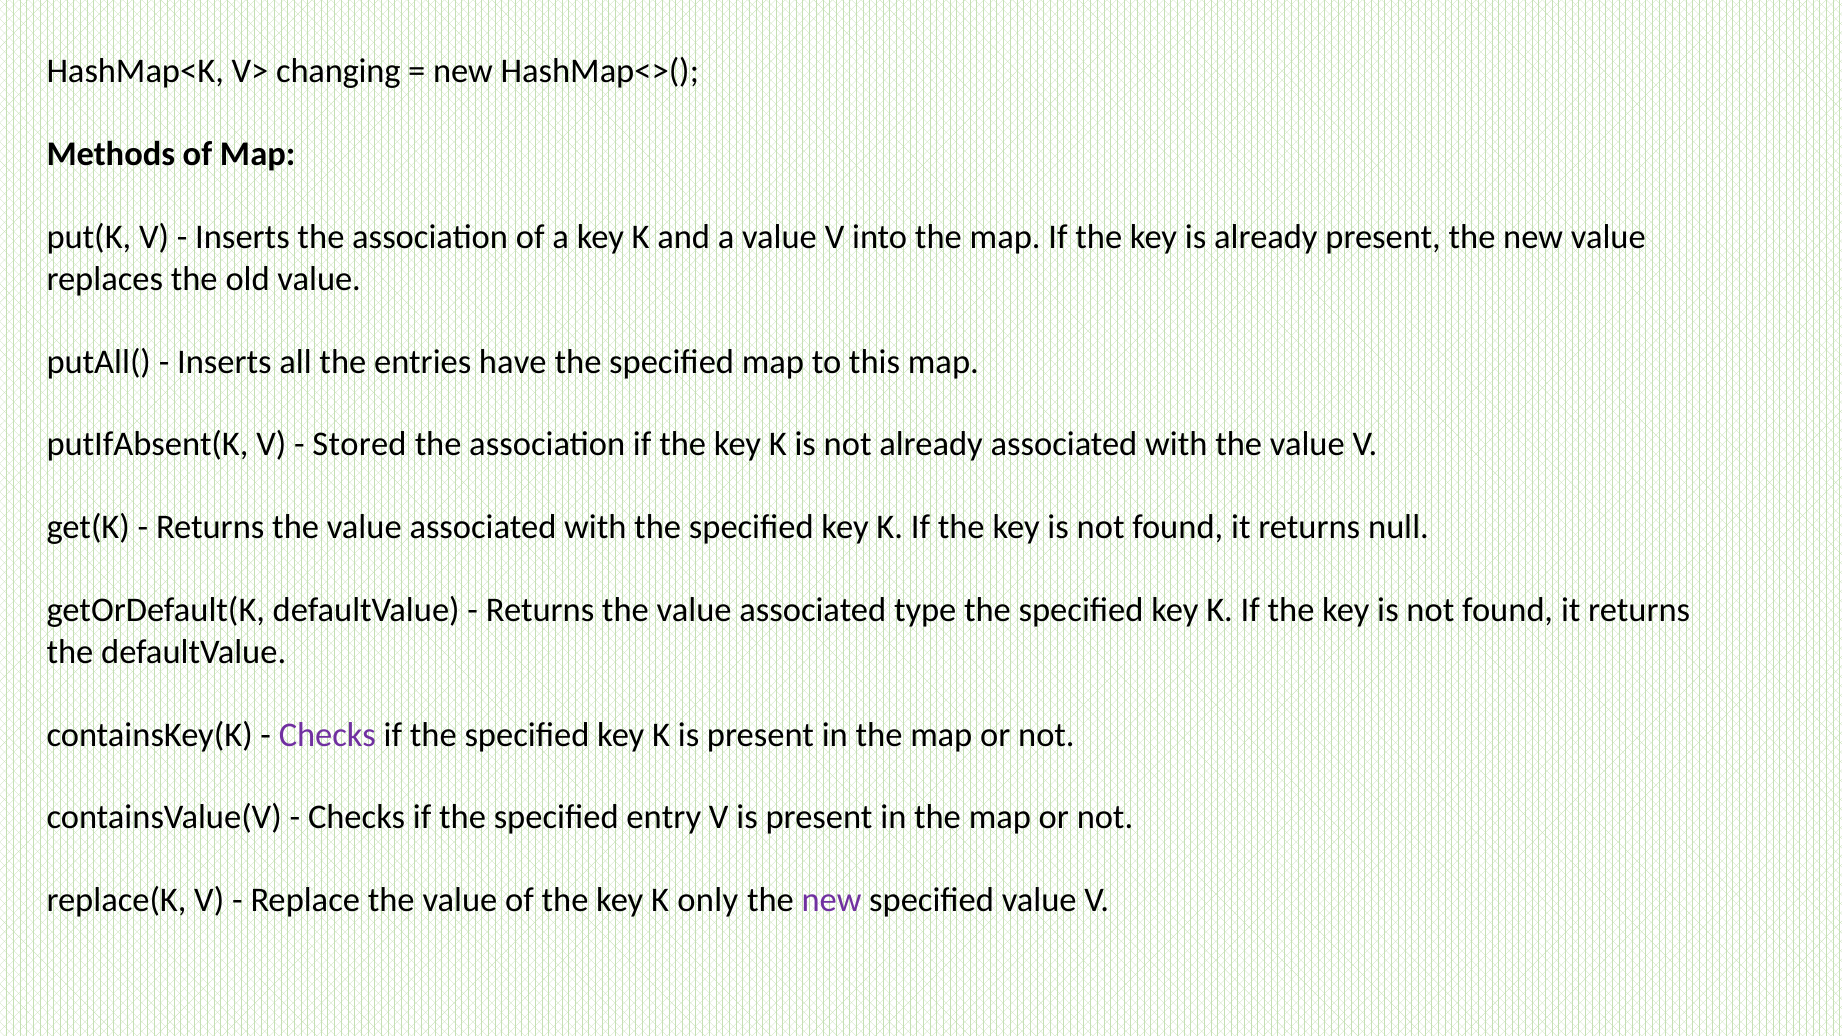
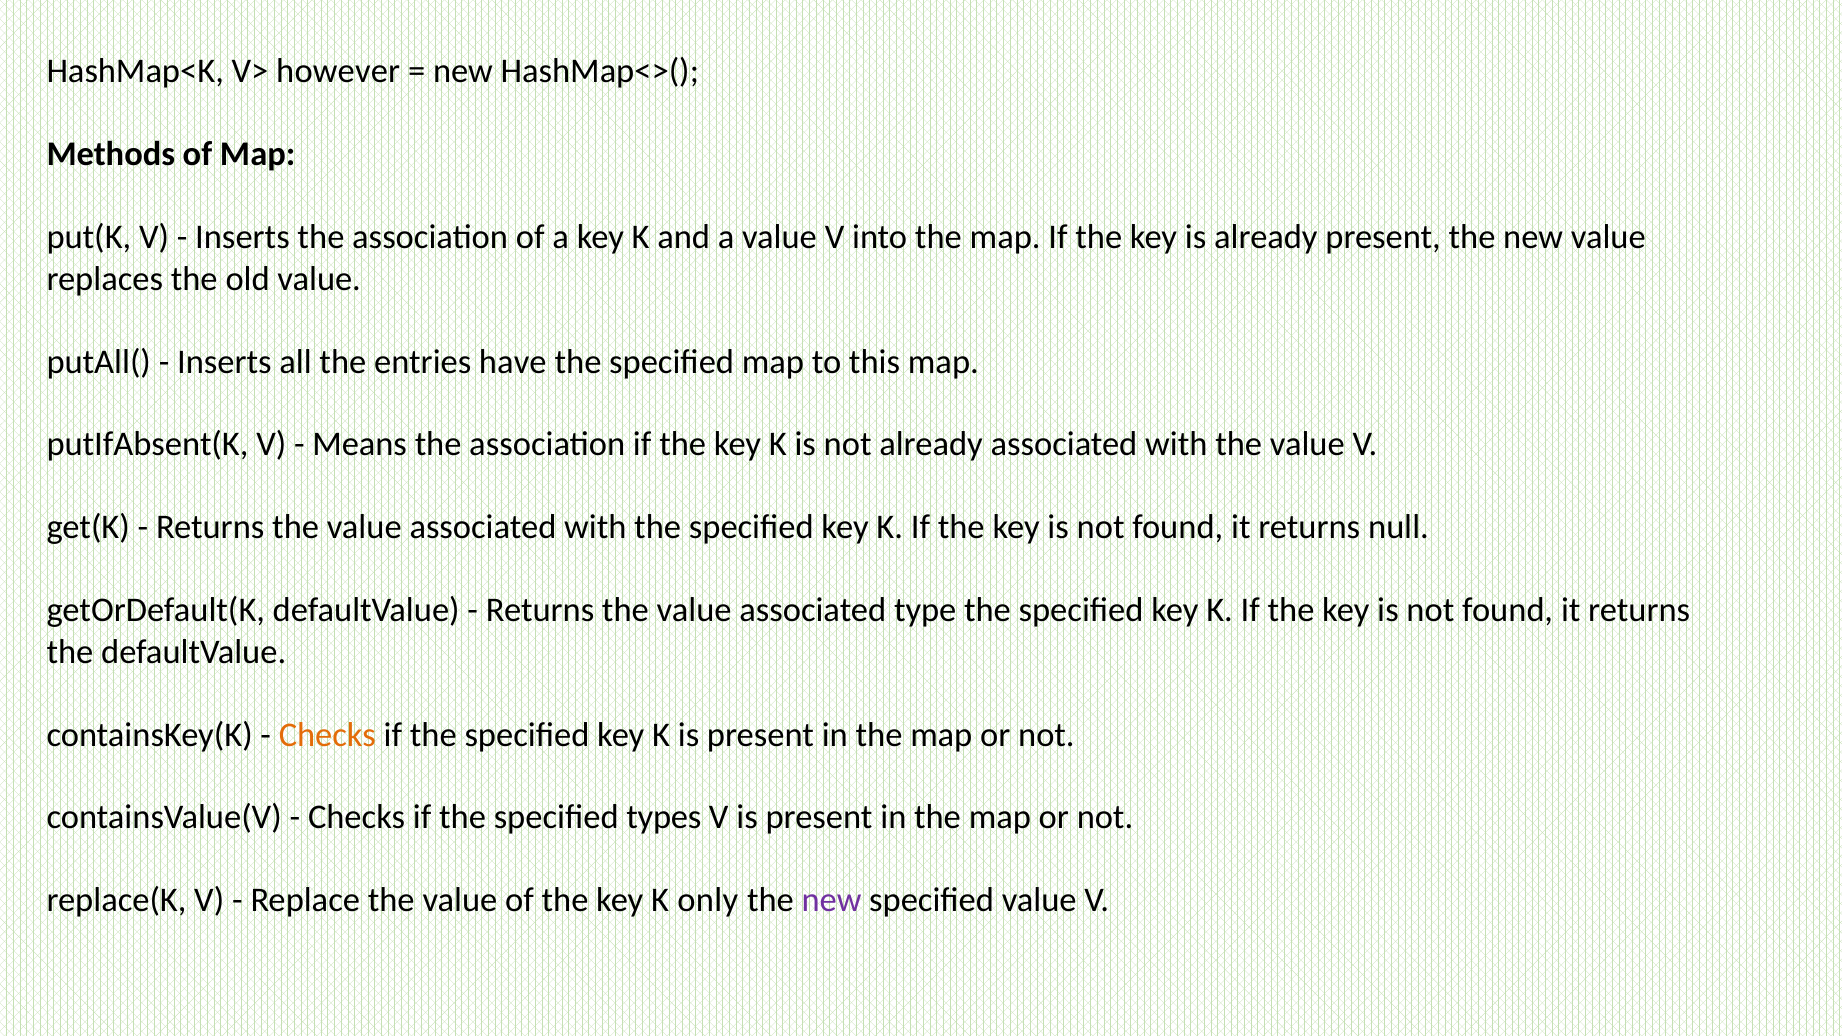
changing: changing -> however
Stored: Stored -> Means
Checks at (327, 735) colour: purple -> orange
entry: entry -> types
